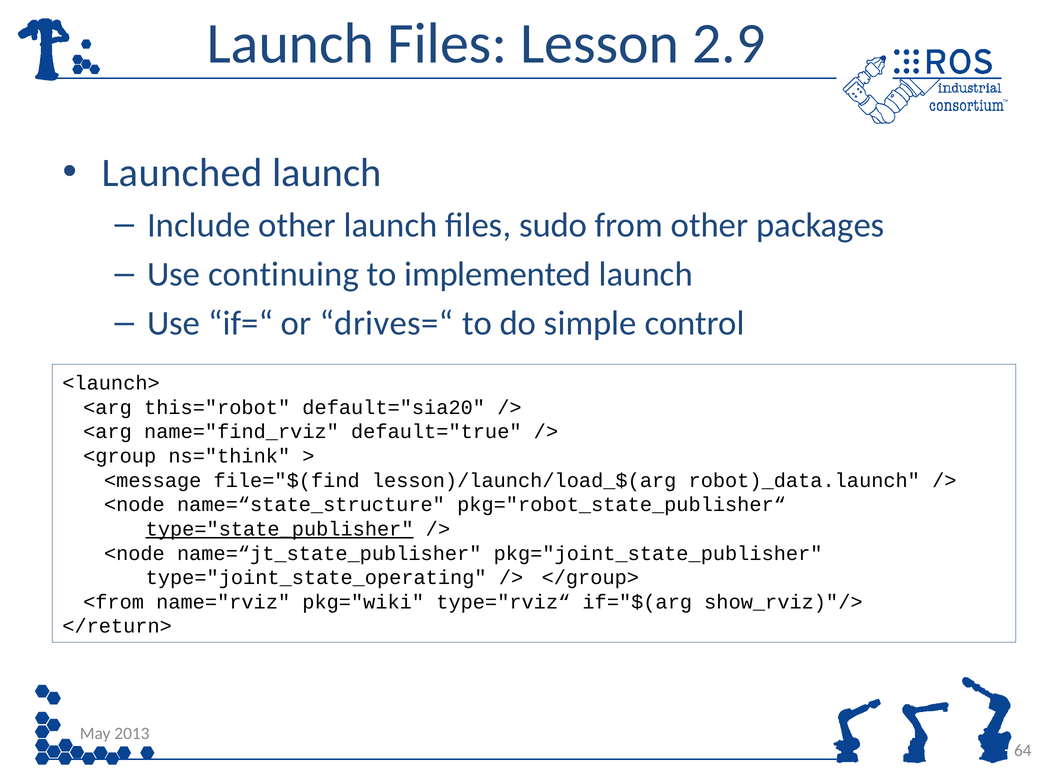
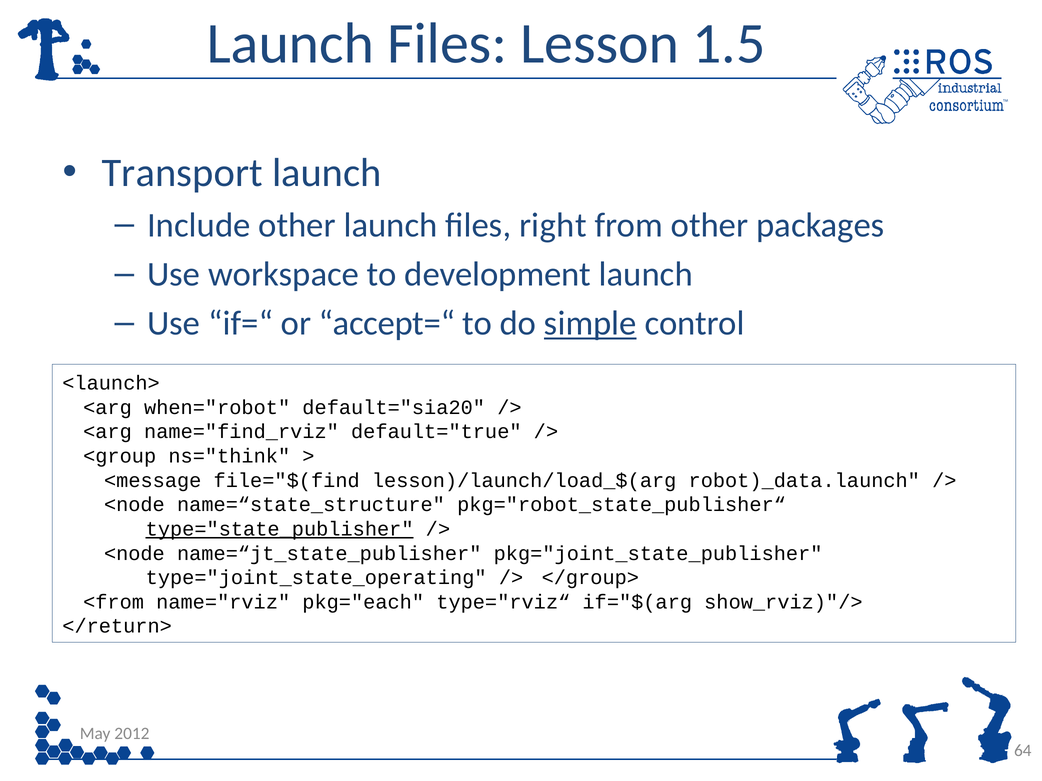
2.9: 2.9 -> 1.5
Launched: Launched -> Transport
sudo: sudo -> right
continuing: continuing -> workspace
implemented: implemented -> development
drives=“: drives=“ -> accept=“
simple underline: none -> present
this="robot: this="robot -> when="robot
pkg="wiki: pkg="wiki -> pkg="each
2013: 2013 -> 2012
